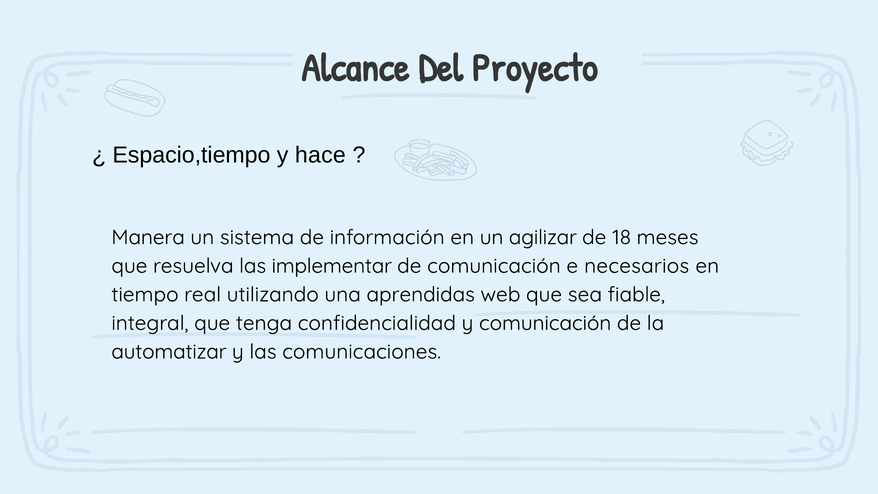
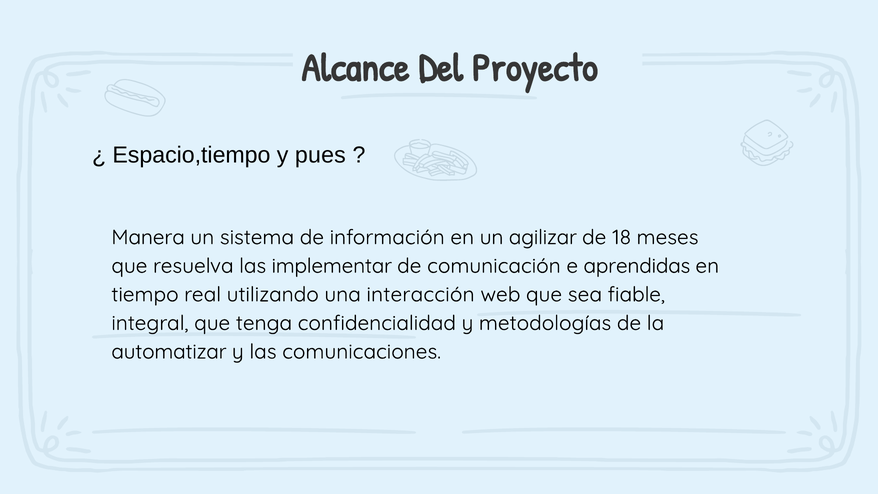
hace: hace -> pues
necesarios: necesarios -> aprendidas
aprendidas: aprendidas -> interacción
y comunicación: comunicación -> metodologías
